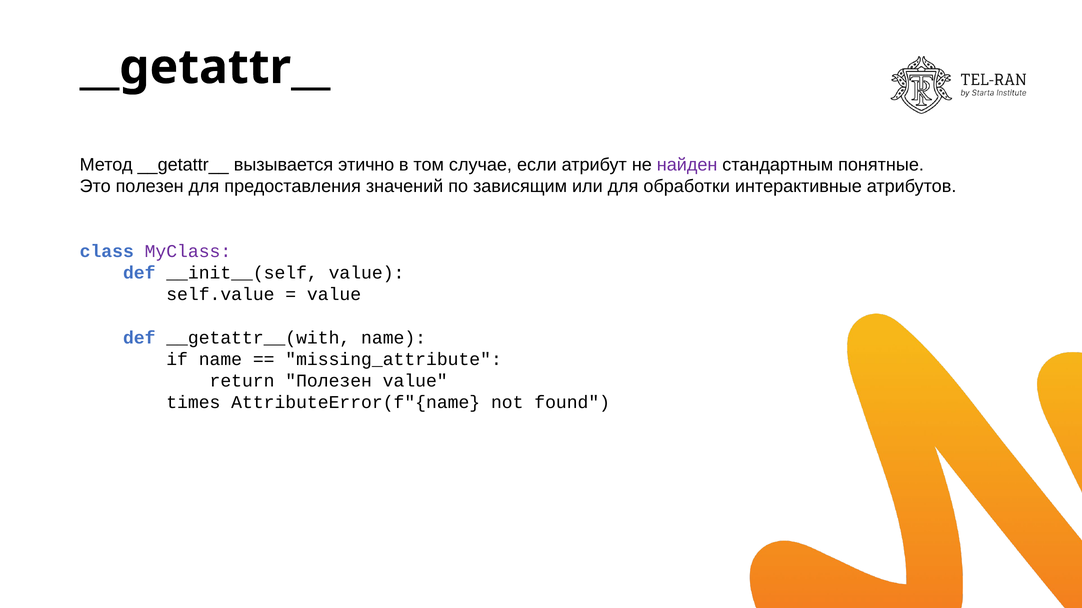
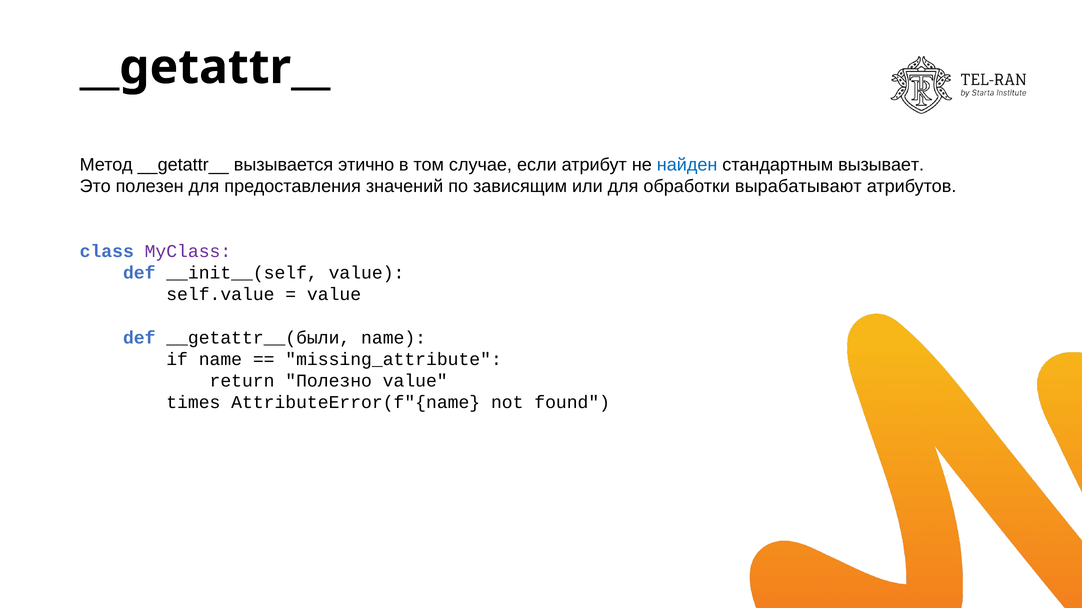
найден colour: purple -> blue
понятные: понятные -> вызывает
интерактивные: интерактивные -> вырабатывают
__getattr__(with: __getattr__(with -> __getattr__(были
return Полезен: Полезен -> Полезно
